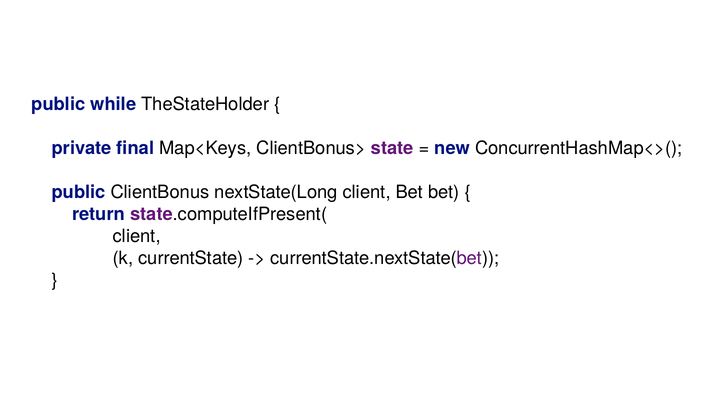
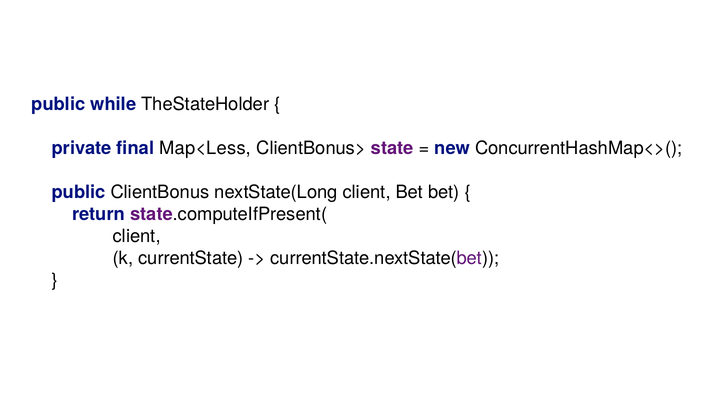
Map<Keys: Map<Keys -> Map<Less
